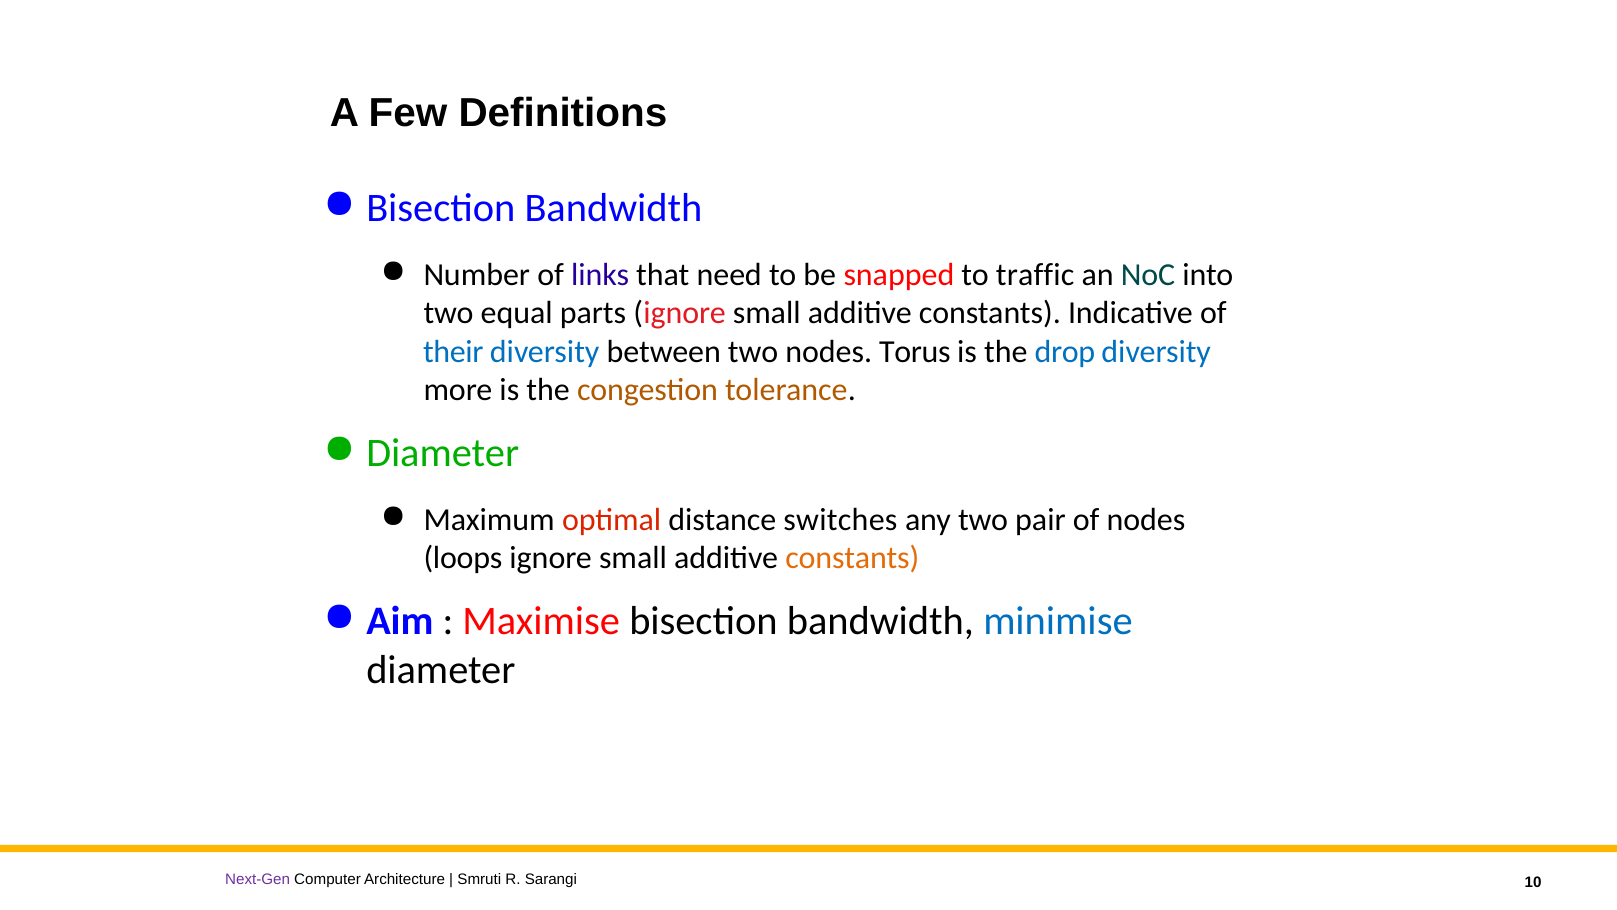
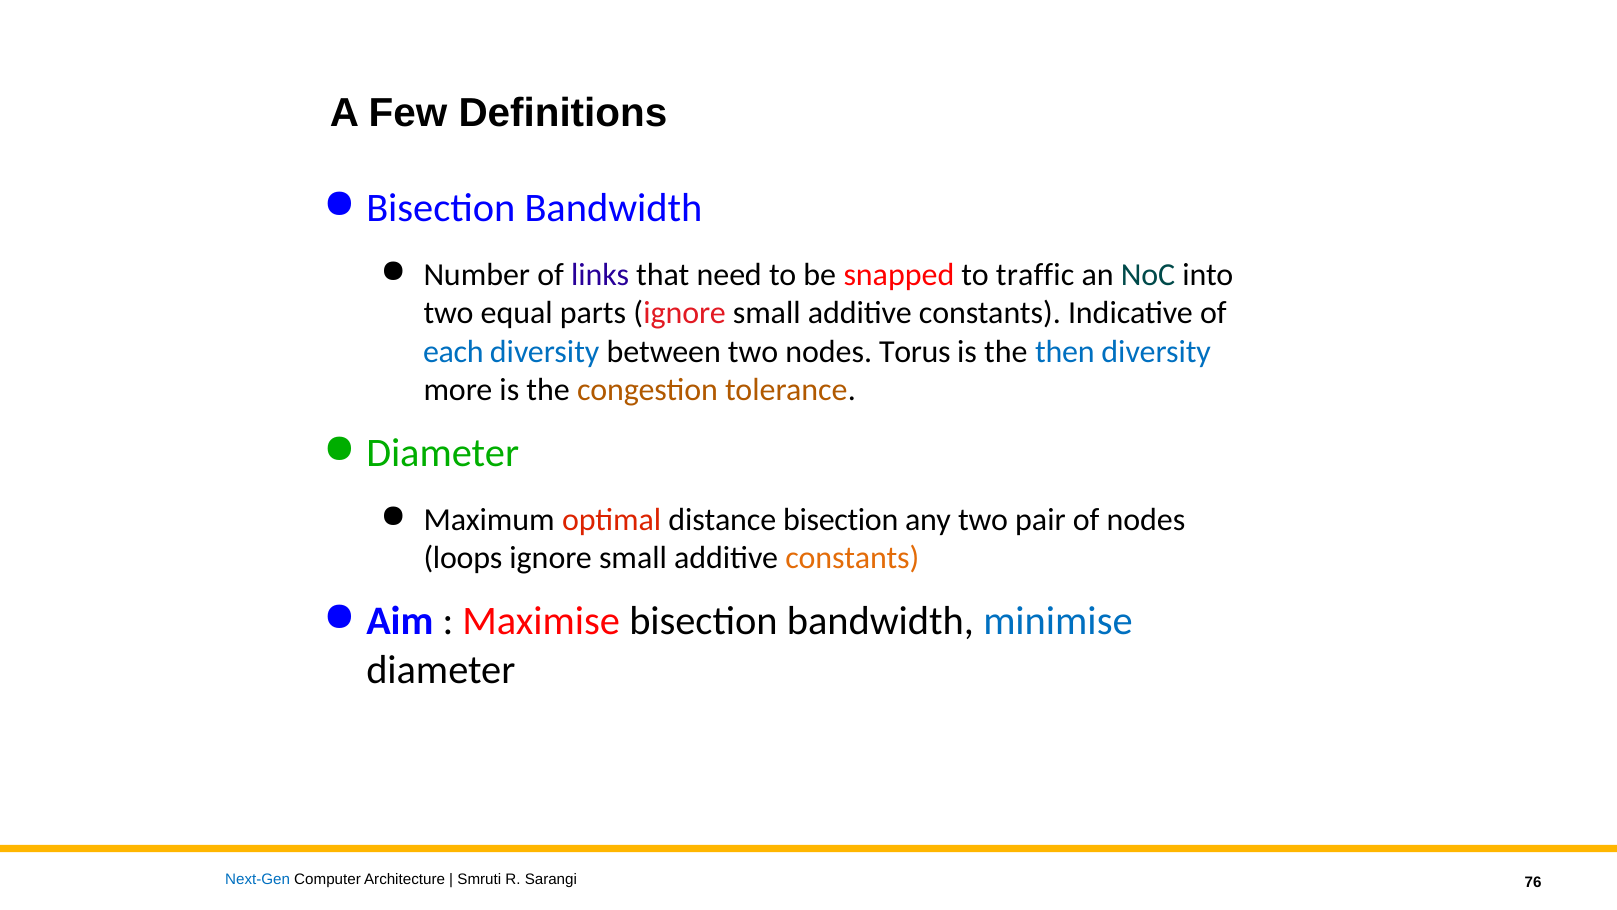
their: their -> each
drop: drop -> then
distance switches: switches -> bisection
Next-Gen colour: purple -> blue
10: 10 -> 76
